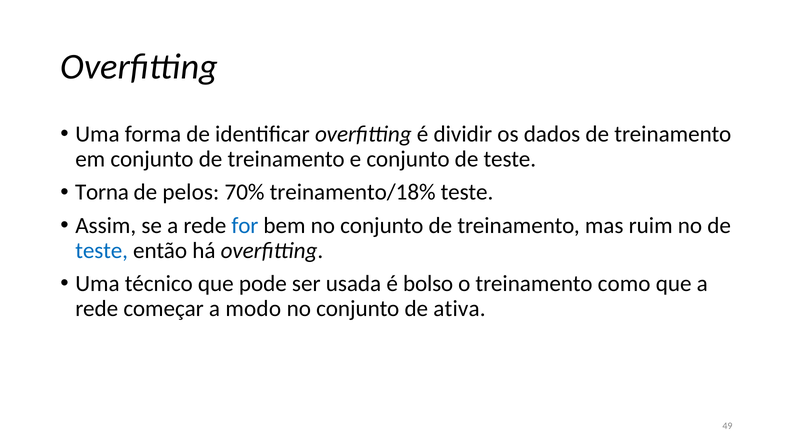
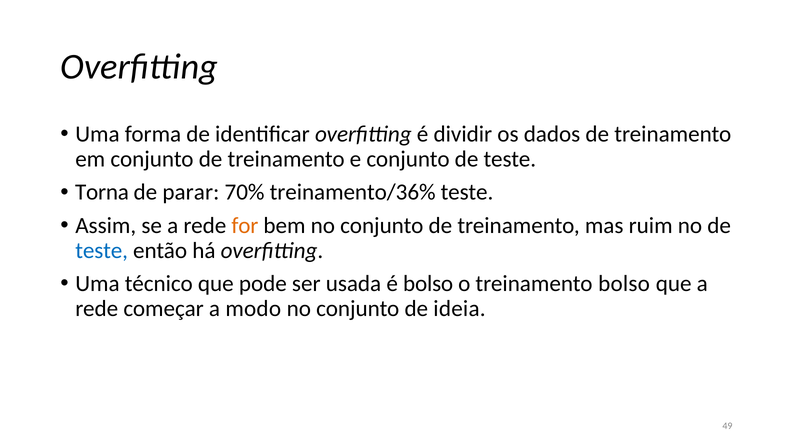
pelos: pelos -> parar
treinamento/18%: treinamento/18% -> treinamento/36%
for colour: blue -> orange
treinamento como: como -> bolso
ativa: ativa -> ideia
